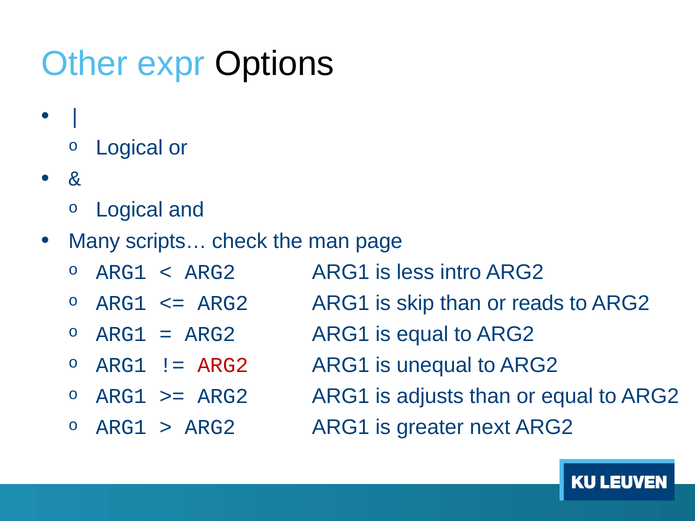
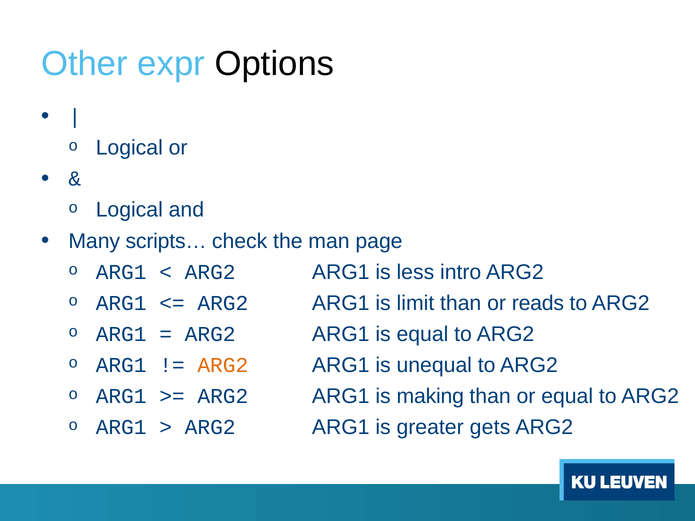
skip: skip -> limit
ARG2 at (223, 366) colour: red -> orange
adjusts: adjusts -> making
next: next -> gets
